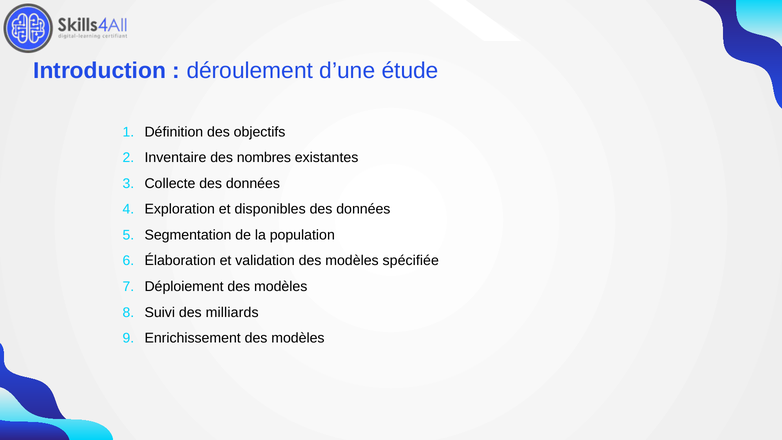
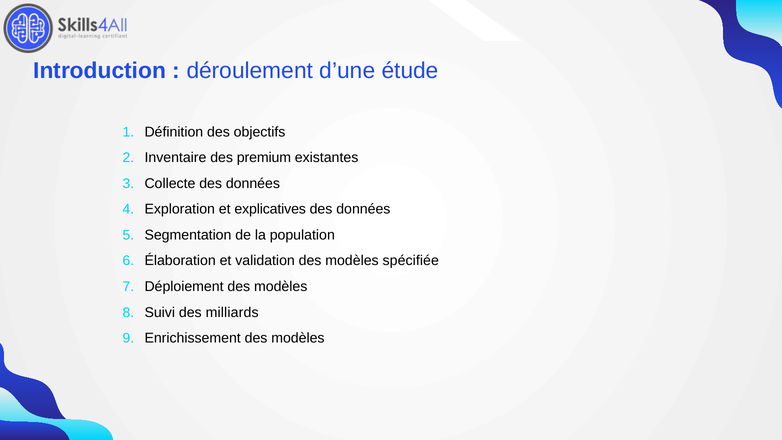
nombres: nombres -> premium
disponibles: disponibles -> explicatives
